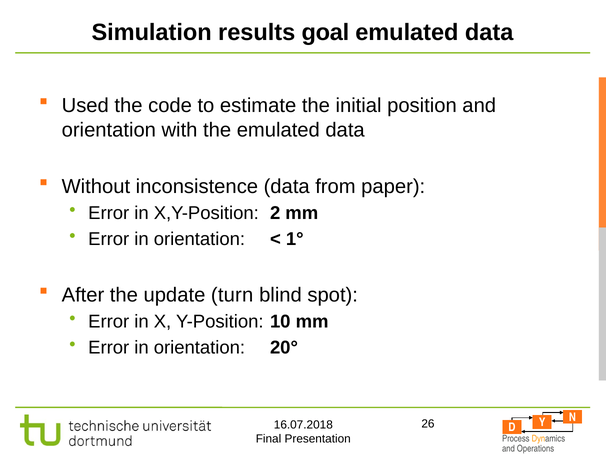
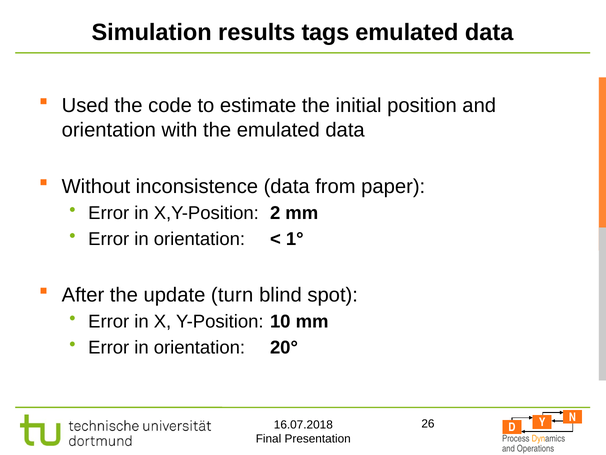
goal: goal -> tags
